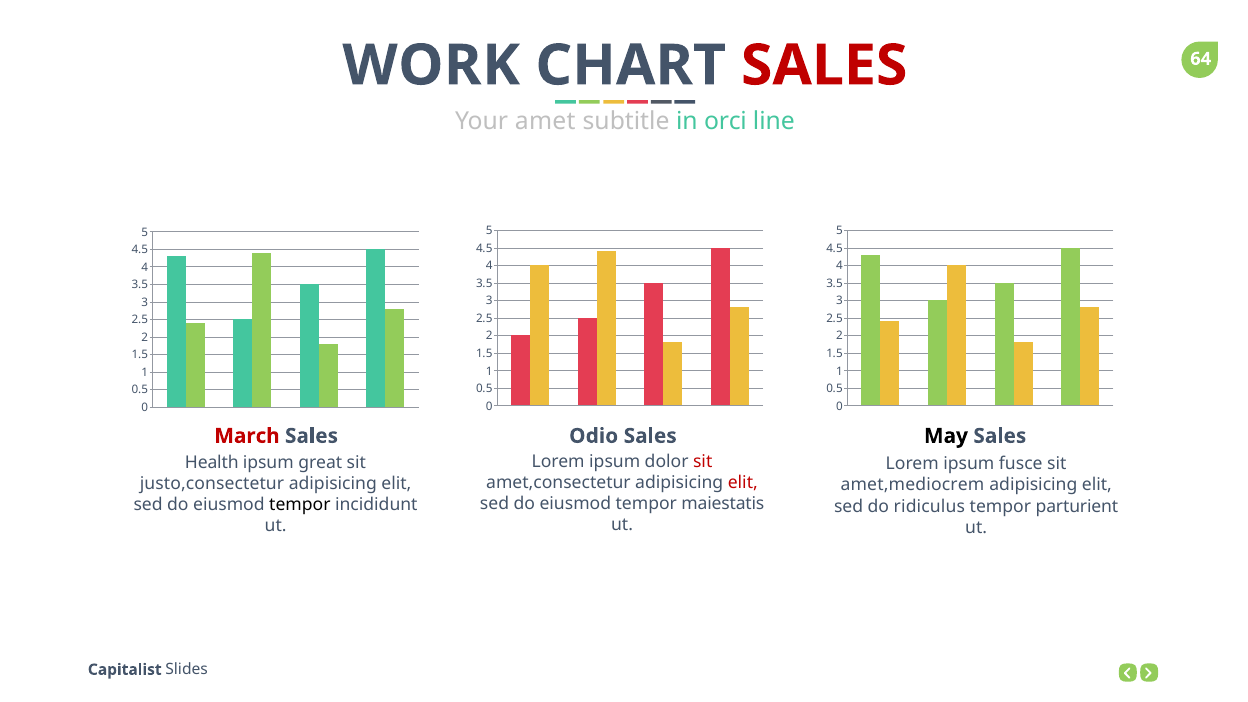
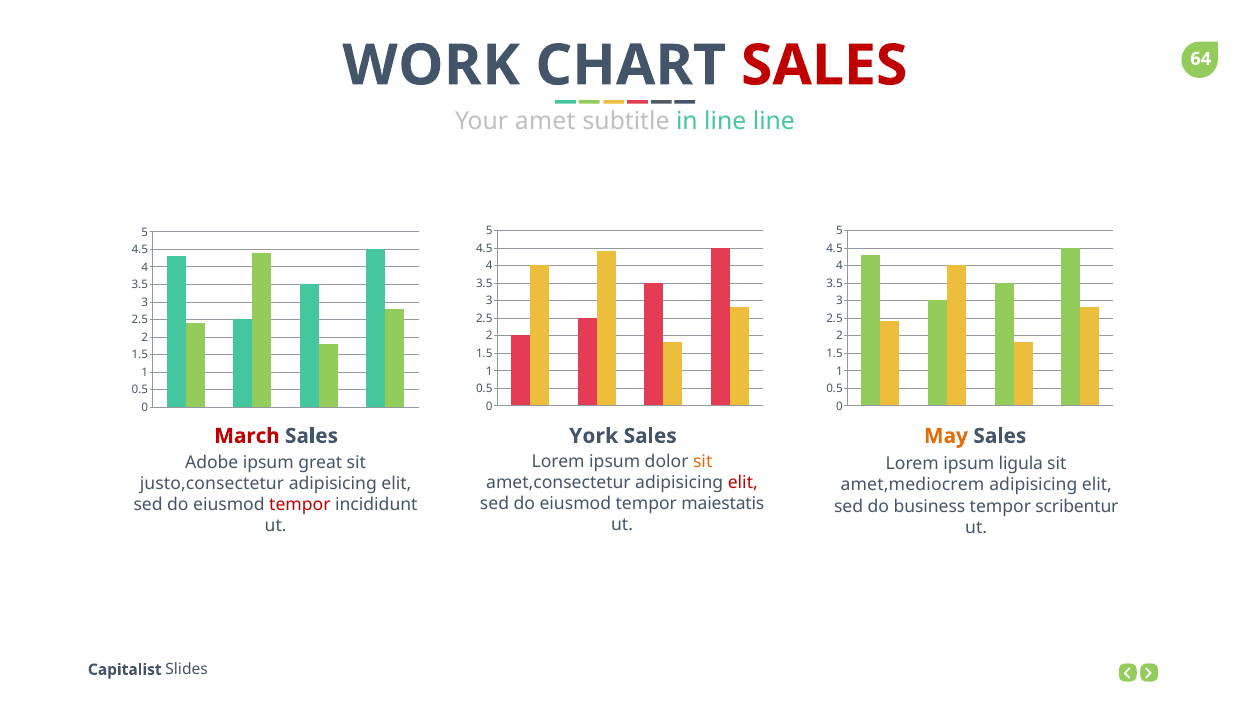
in orci: orci -> line
Odio: Odio -> York
May colour: black -> orange
sit at (703, 462) colour: red -> orange
Health: Health -> Adobe
fusce: fusce -> ligula
tempor at (300, 505) colour: black -> red
ridiculus: ridiculus -> business
parturient: parturient -> scribentur
